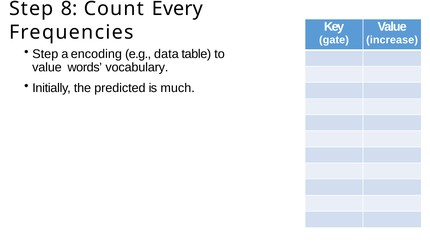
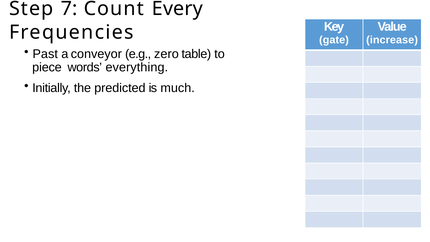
8: 8 -> 7
Step at (45, 54): Step -> Past
encoding: encoding -> conveyor
data: data -> zero
value at (47, 67): value -> piece
vocabulary: vocabulary -> everything
